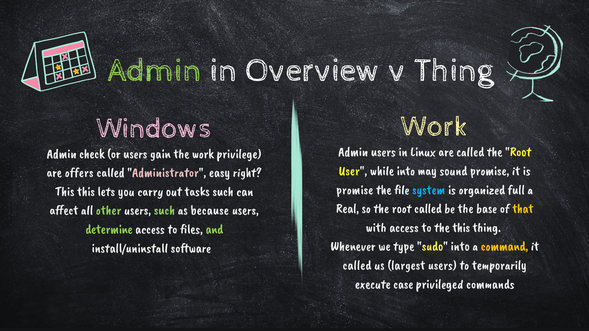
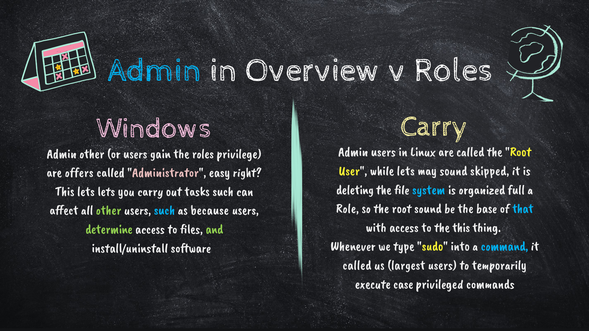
Admin at (155, 70) colour: light green -> light blue
v Thing: Thing -> Roles
Work at (435, 126): Work -> Carry
Admin check: check -> other
the work: work -> roles
while into: into -> lets
sound promise: promise -> skipped
promise at (355, 190): promise -> deleting
This this: this -> lets
Real: Real -> Role
root called: called -> sound
that colour: yellow -> light blue
such at (164, 210) colour: light green -> light blue
command colour: yellow -> light blue
